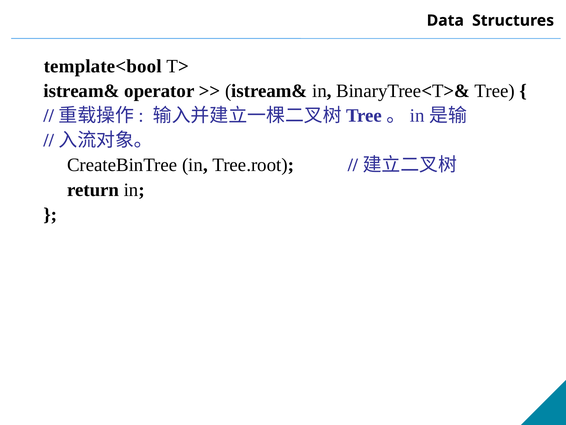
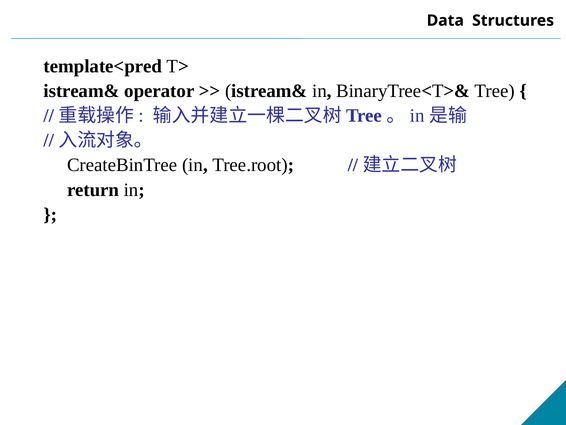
template<bool: template<bool -> template<pred
